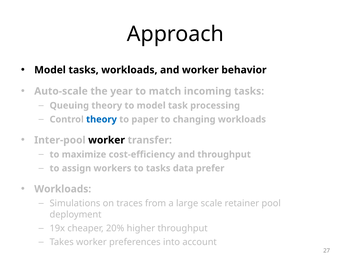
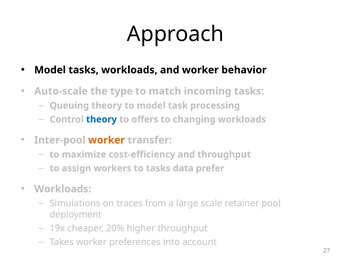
year: year -> type
paper: paper -> offers
worker at (107, 140) colour: black -> orange
